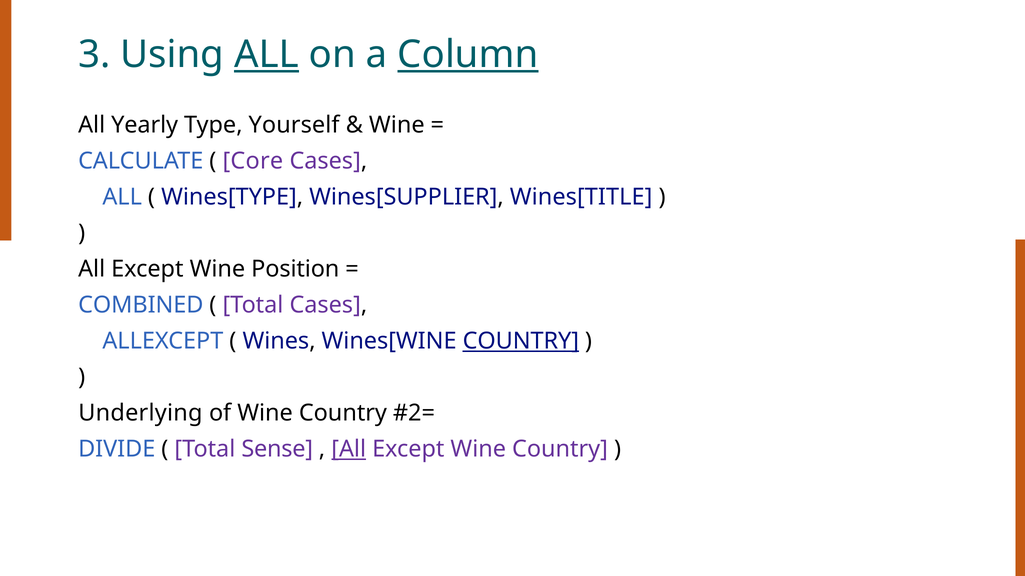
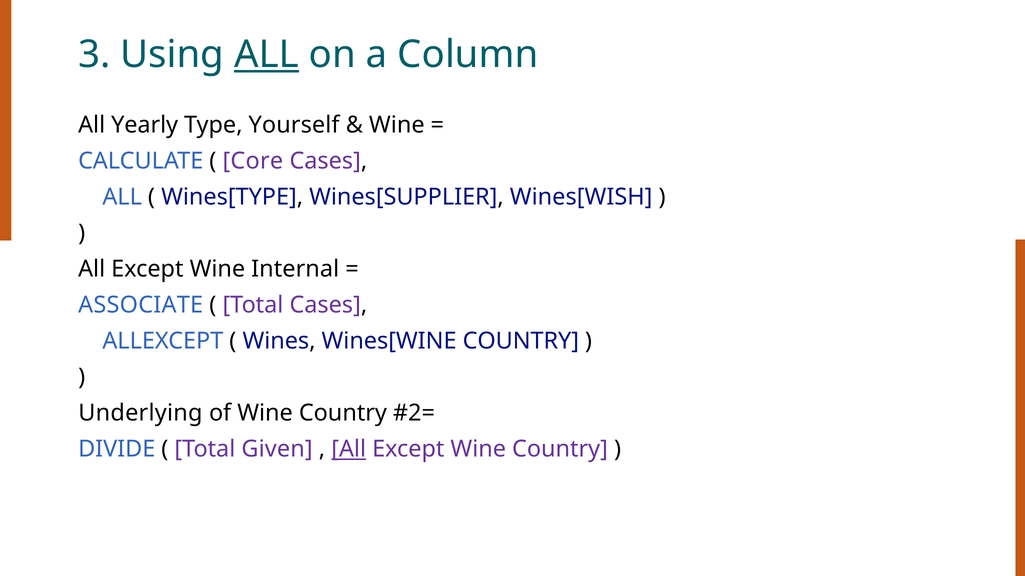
Column underline: present -> none
Wines[TITLE: Wines[TITLE -> Wines[WISH
Position: Position -> Internal
COMBINED: COMBINED -> ASSOCIATE
COUNTRY at (521, 341) underline: present -> none
Sense: Sense -> Given
